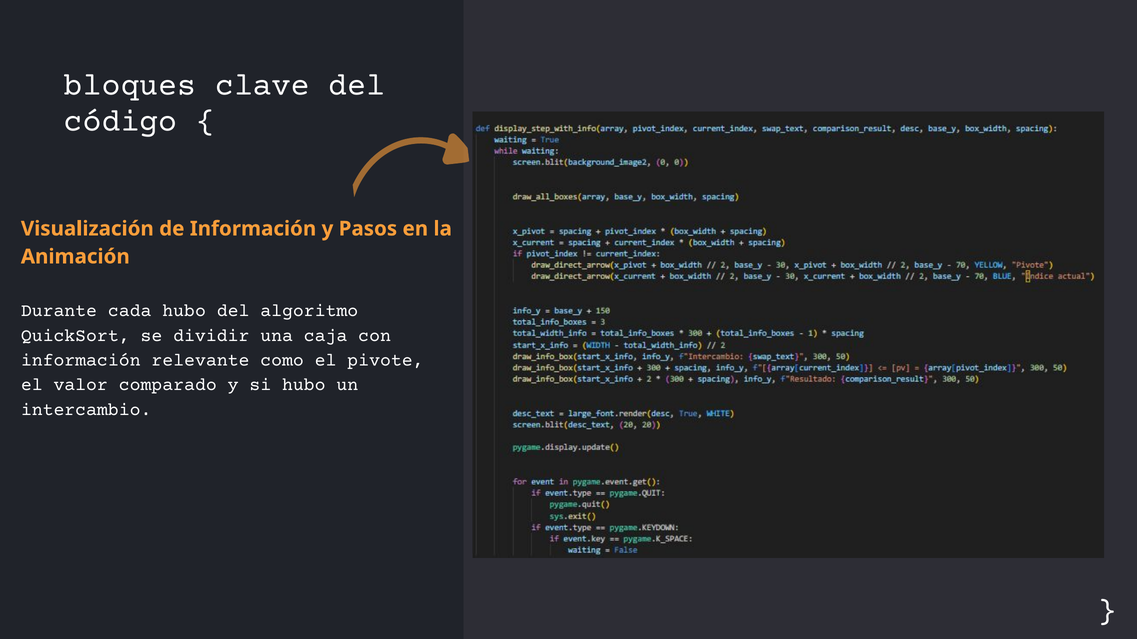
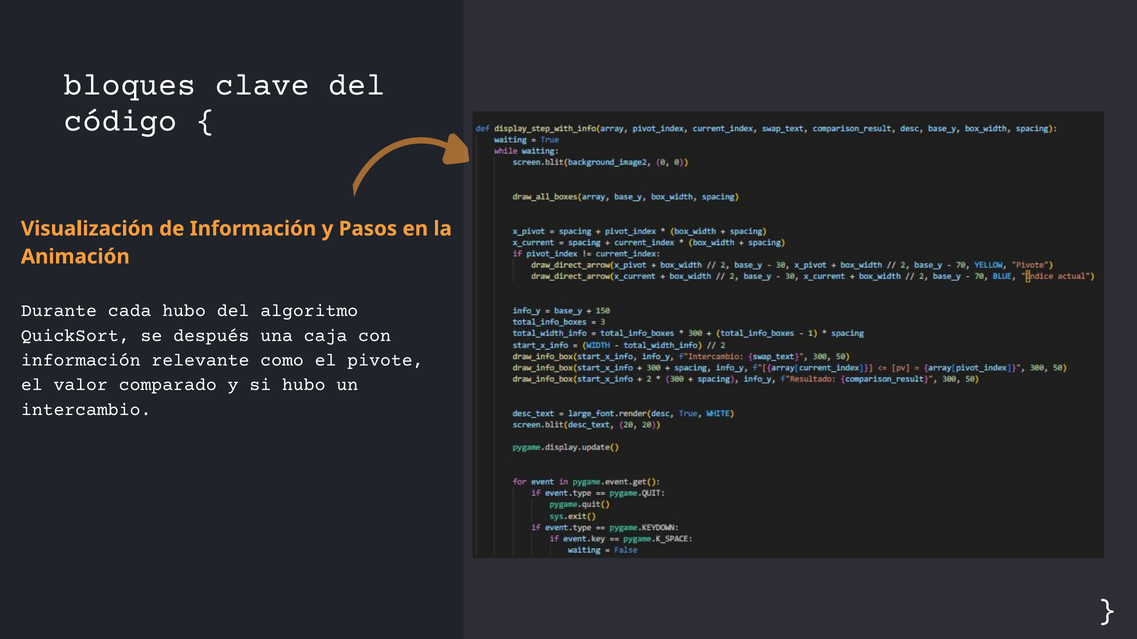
dividir: dividir -> después
